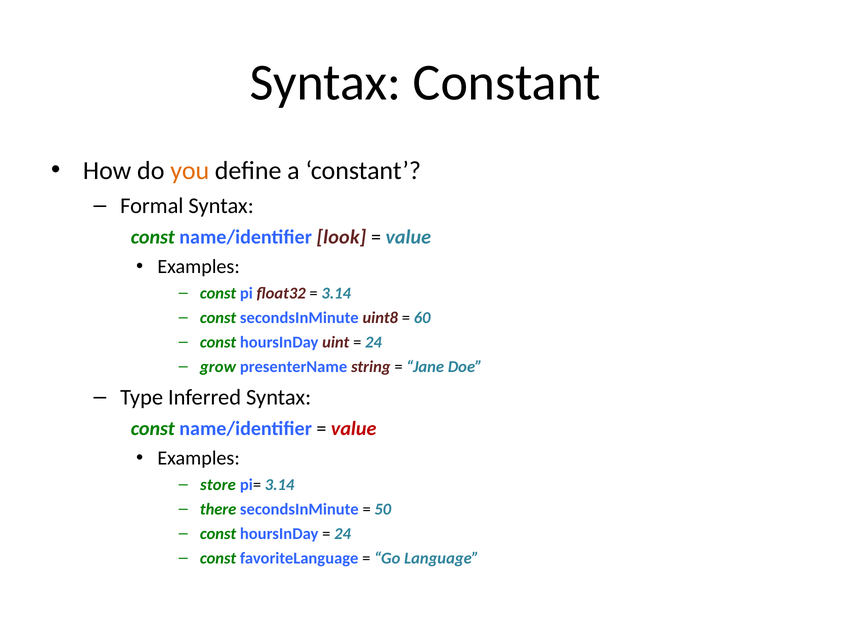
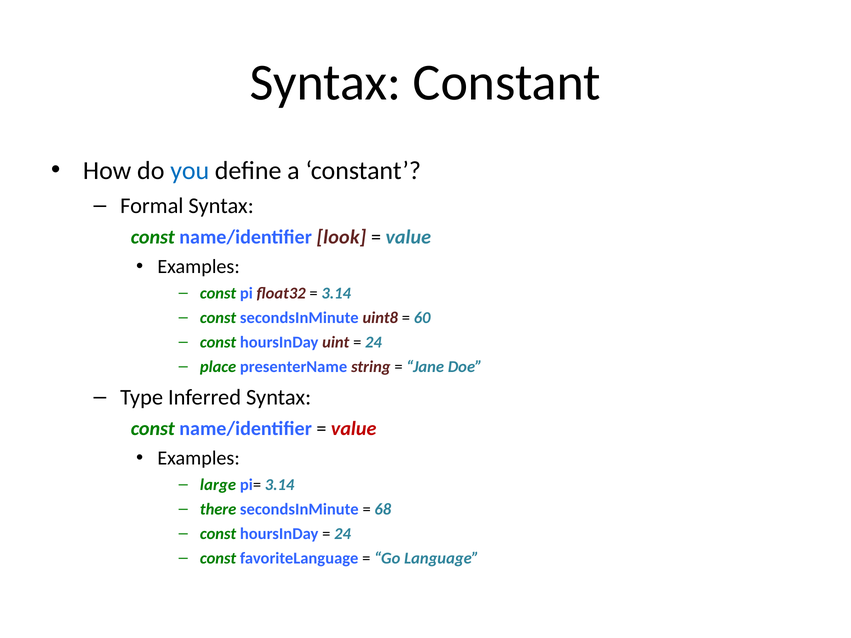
you colour: orange -> blue
grow: grow -> place
store: store -> large
50: 50 -> 68
